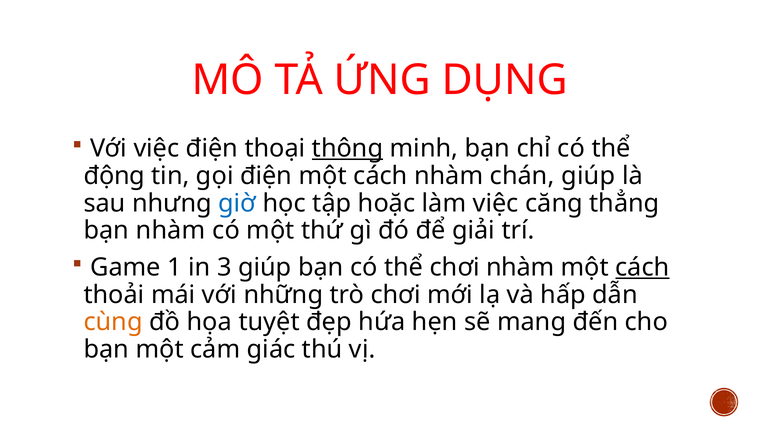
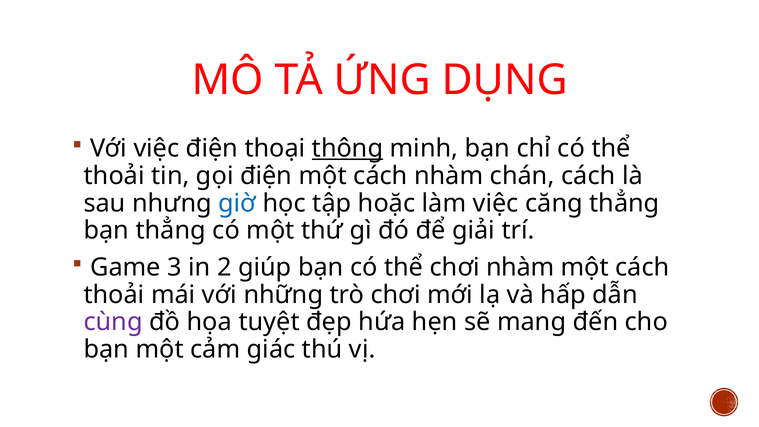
động at (114, 176): động -> thoải
chán giúp: giúp -> cách
bạn nhàm: nhàm -> thẳng
1: 1 -> 3
3: 3 -> 2
cách at (642, 267) underline: present -> none
cùng colour: orange -> purple
